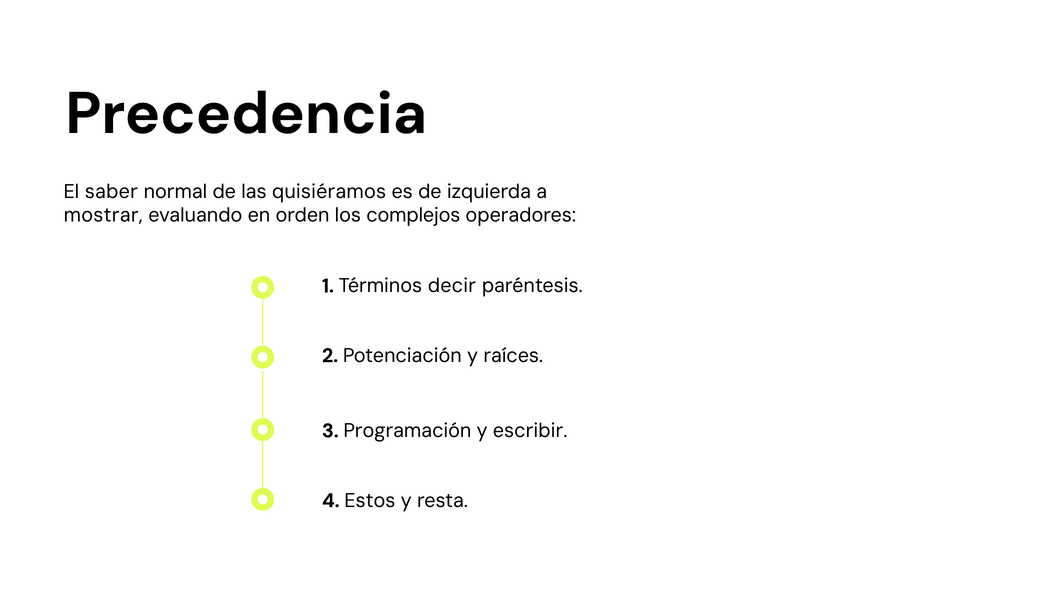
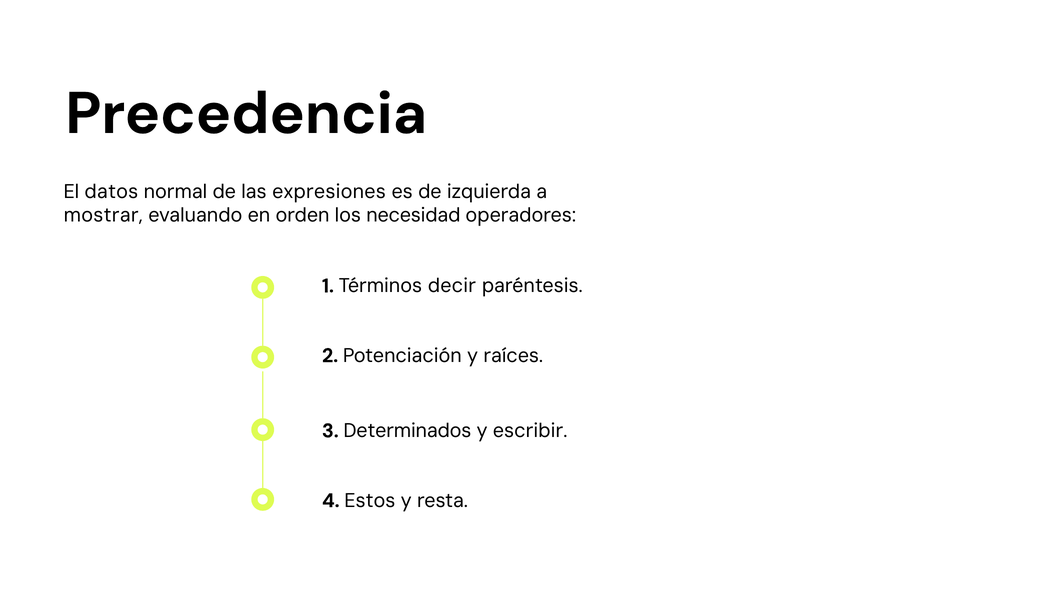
saber: saber -> datos
quisiéramos: quisiéramos -> expresiones
complejos: complejos -> necesidad
Programación: Programación -> Determinados
